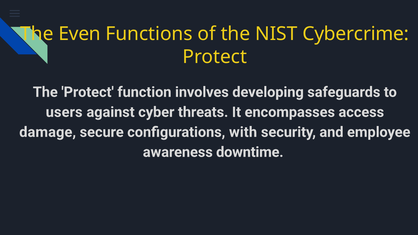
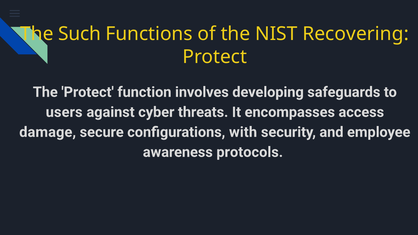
Even: Even -> Such
Cybercrime: Cybercrime -> Recovering
downtime: downtime -> protocols
